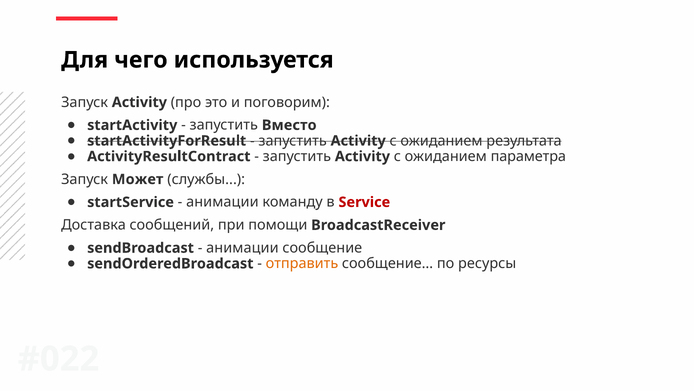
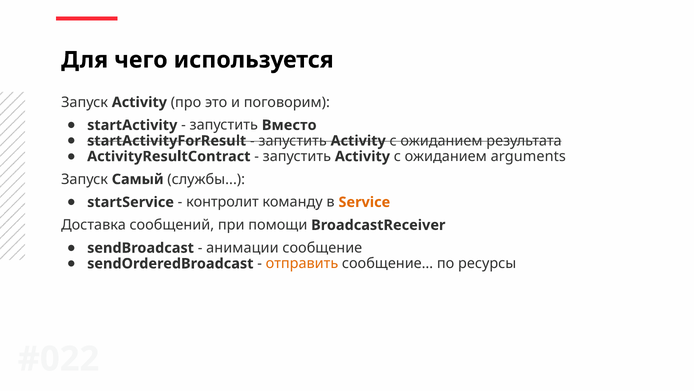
параметра: параметра -> arguments
Может: Может -> Самый
анимации at (222, 202): анимации -> контролит
Service colour: red -> orange
